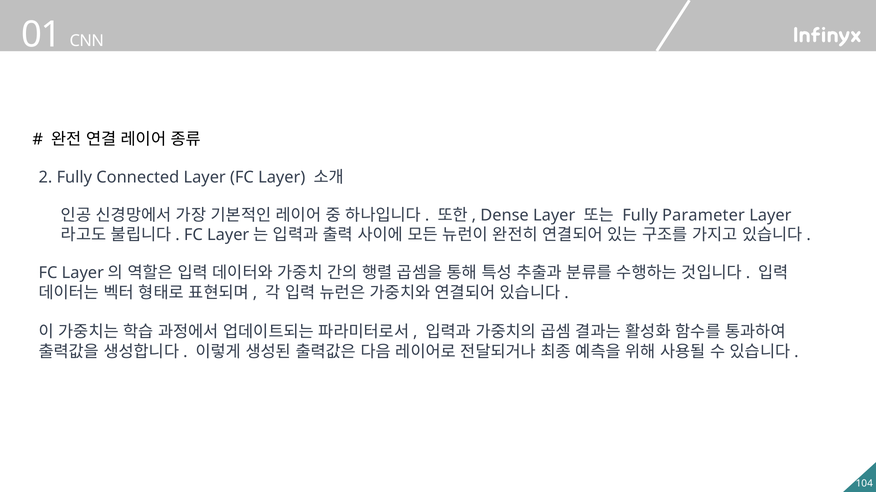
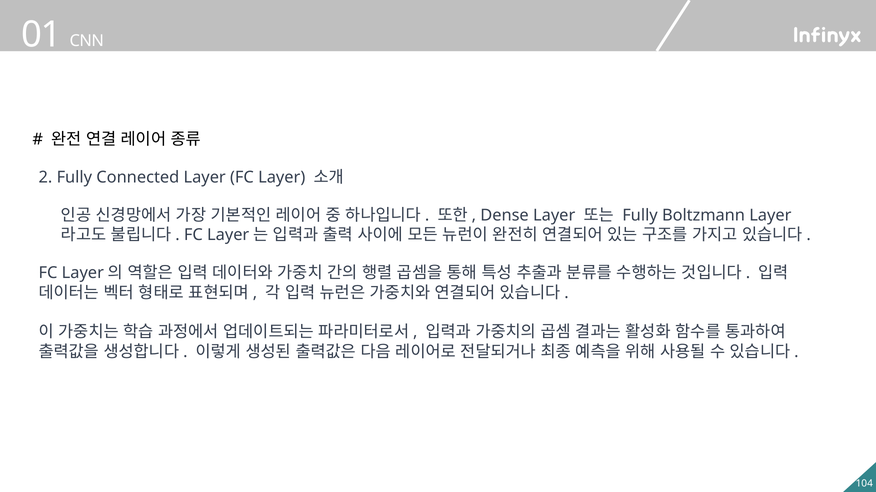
Parameter: Parameter -> Boltzmann
